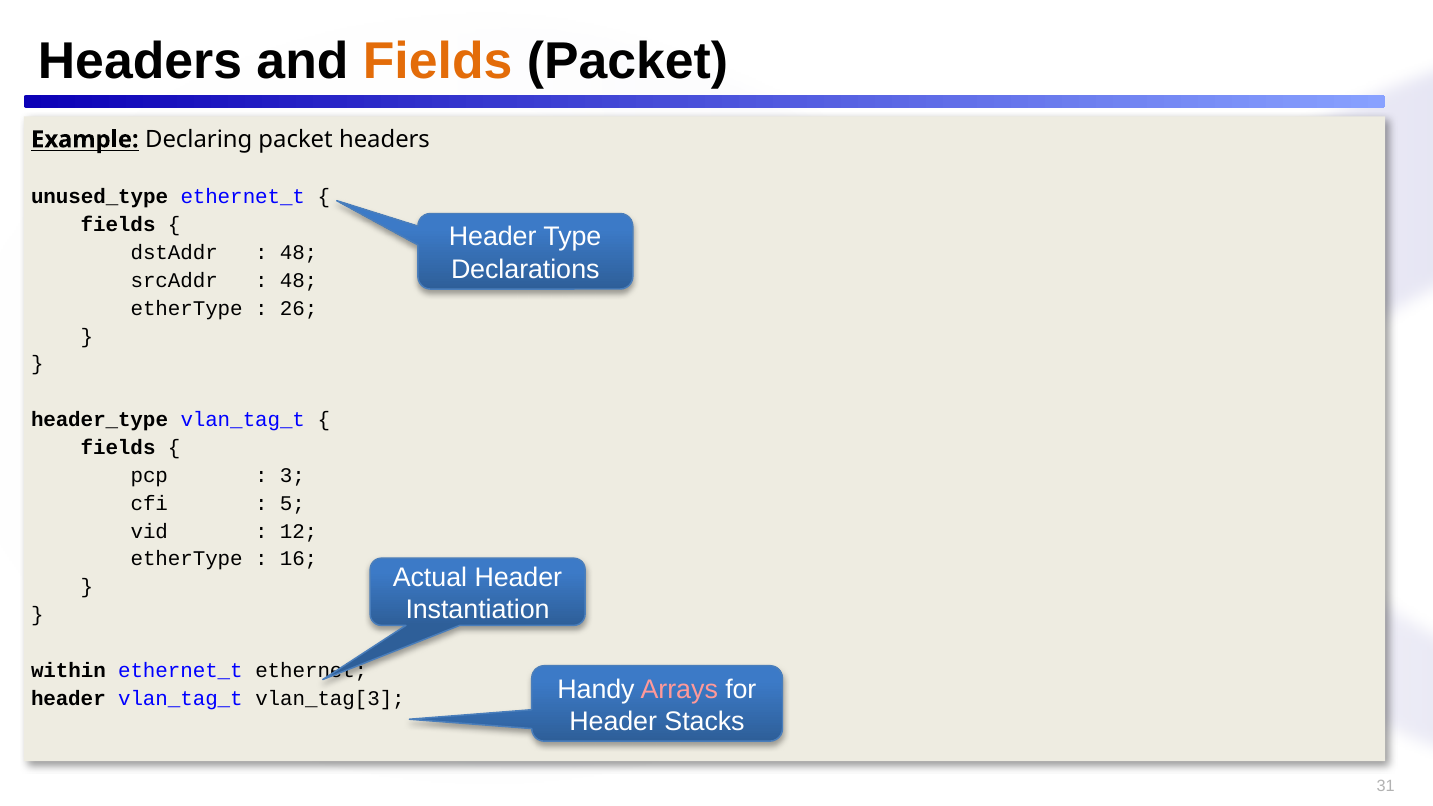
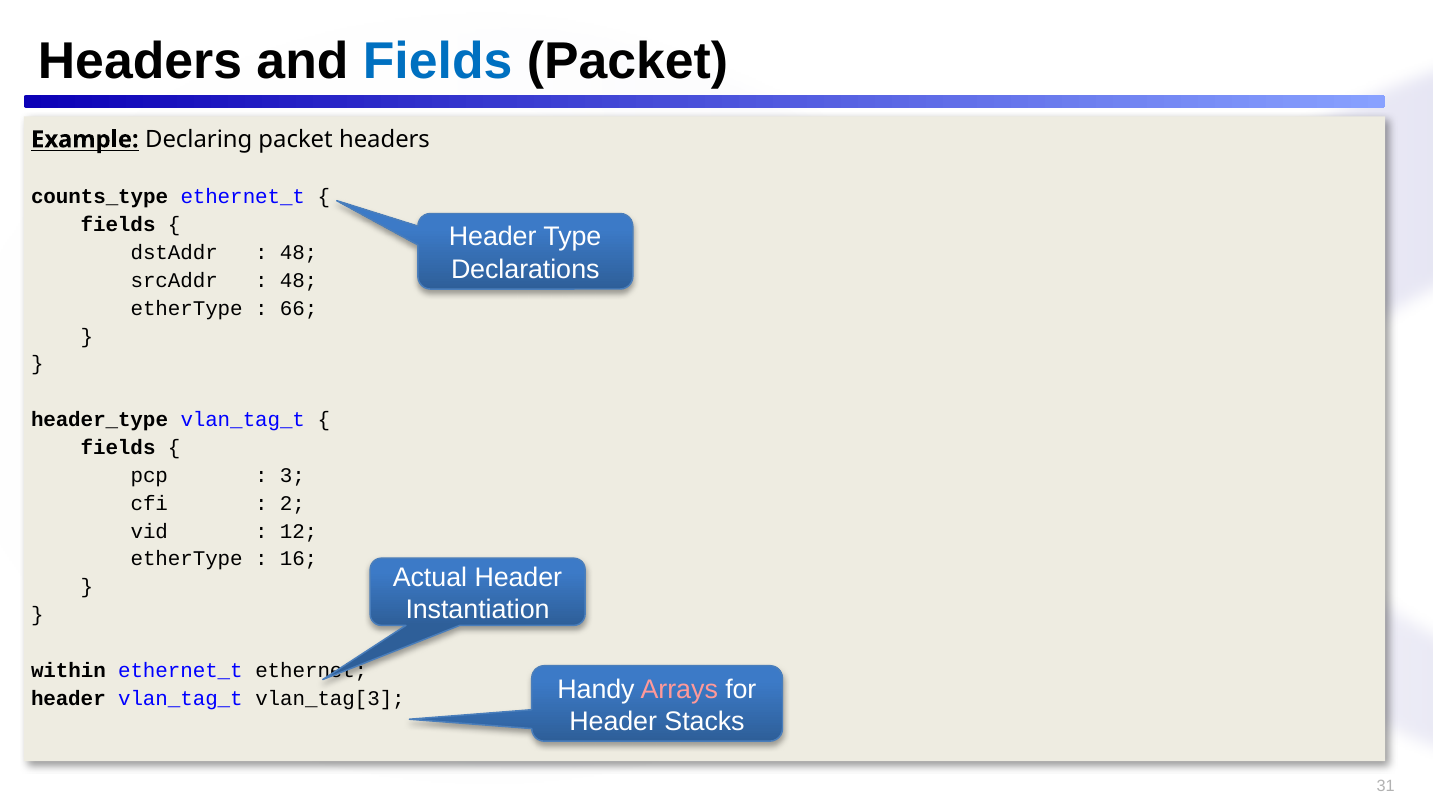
Fields at (438, 62) colour: orange -> blue
unused_type: unused_type -> counts_type
26: 26 -> 66
5: 5 -> 2
